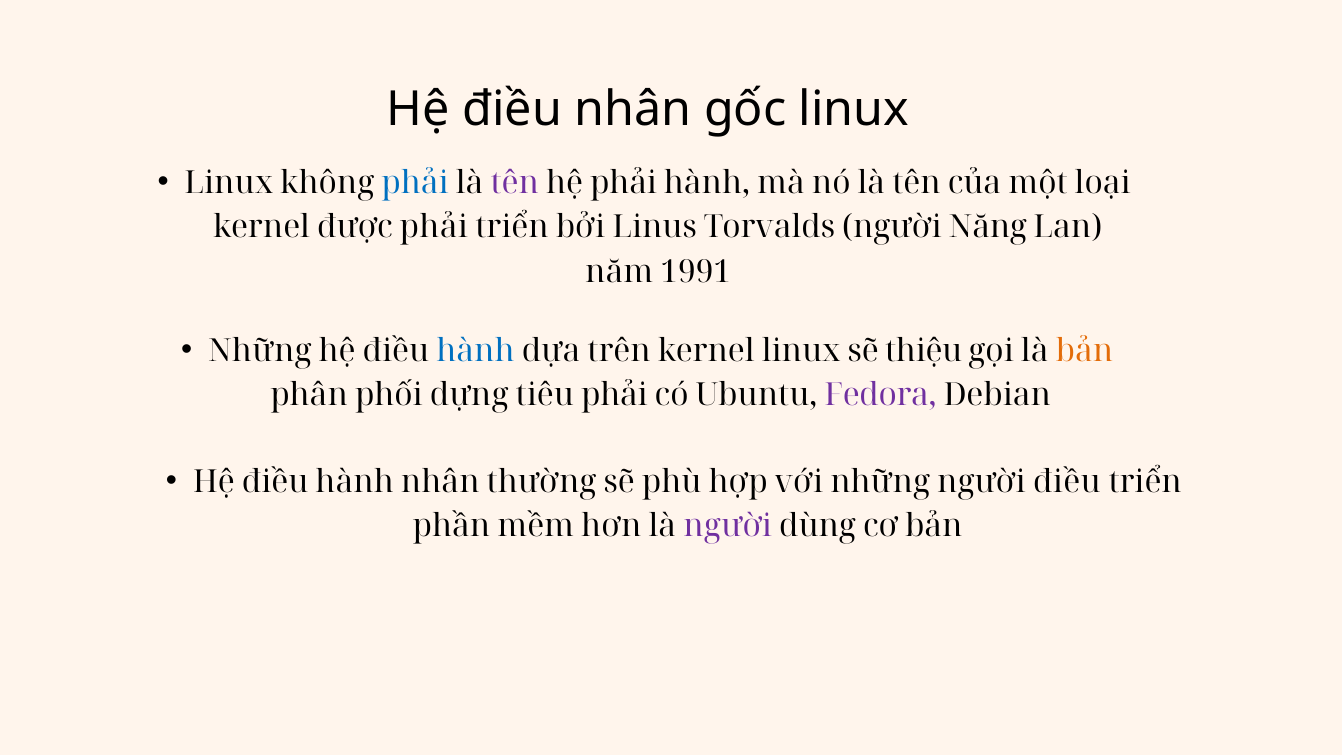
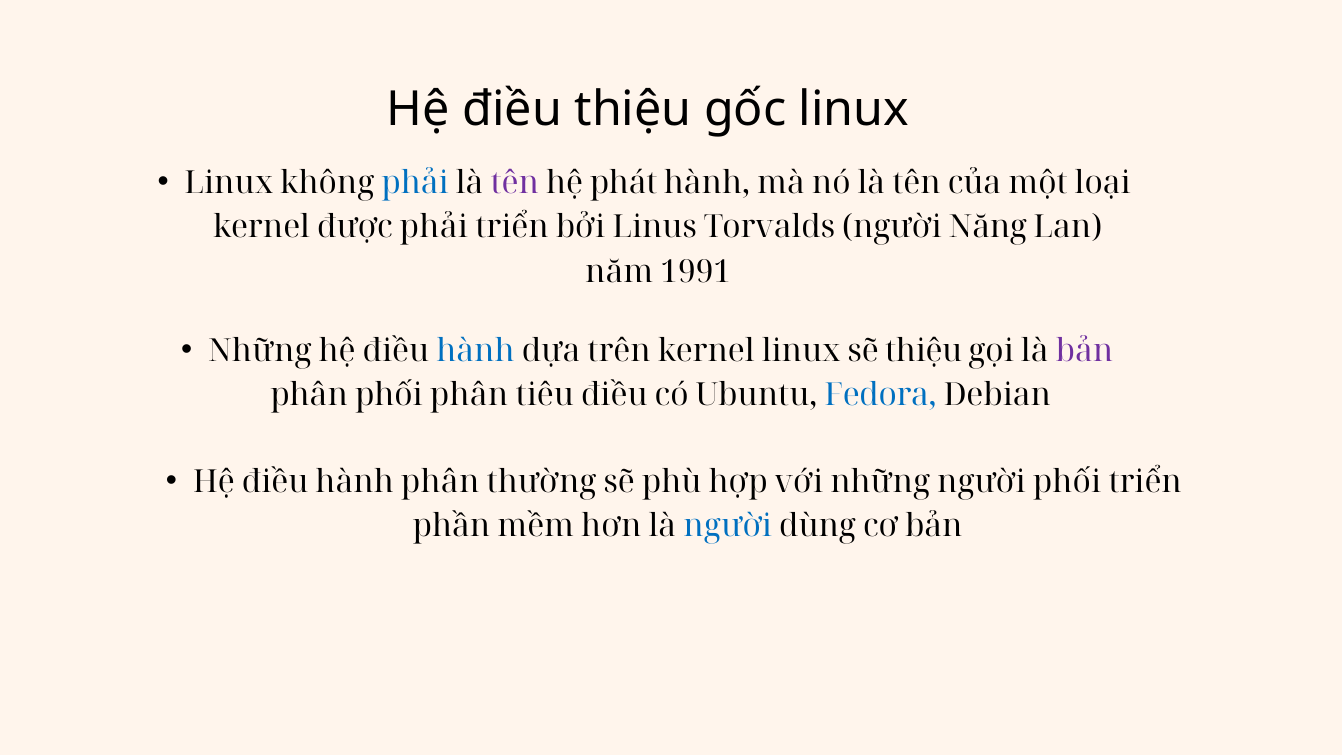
điều nhân: nhân -> thiệu
hệ phải: phải -> phát
bản at (1084, 351) colour: orange -> purple
phối dựng: dựng -> phân
tiêu phải: phải -> điều
Fedora colour: purple -> blue
hành nhân: nhân -> phân
người điều: điều -> phối
người at (728, 526) colour: purple -> blue
